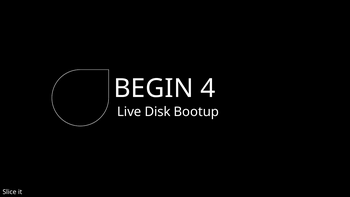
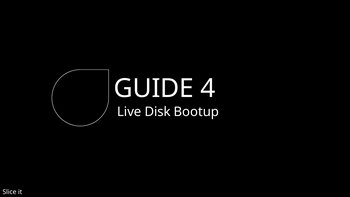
BEGIN: BEGIN -> GUIDE
